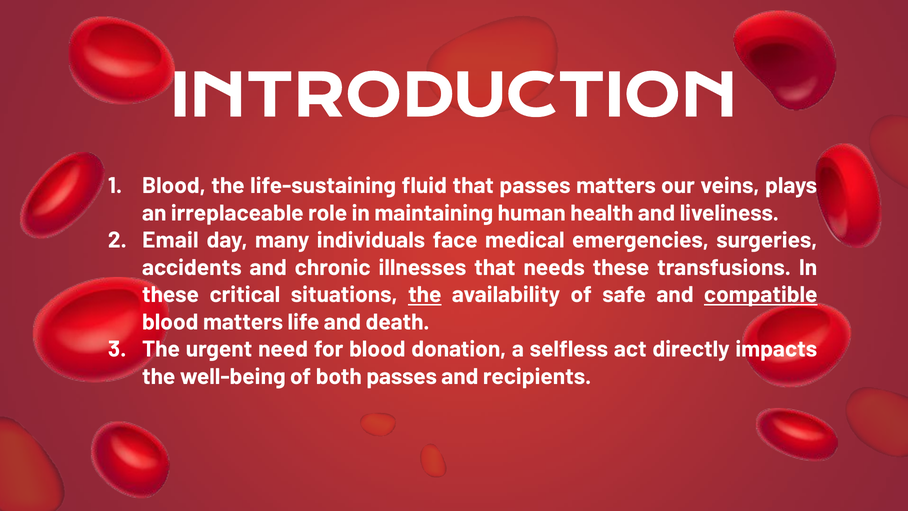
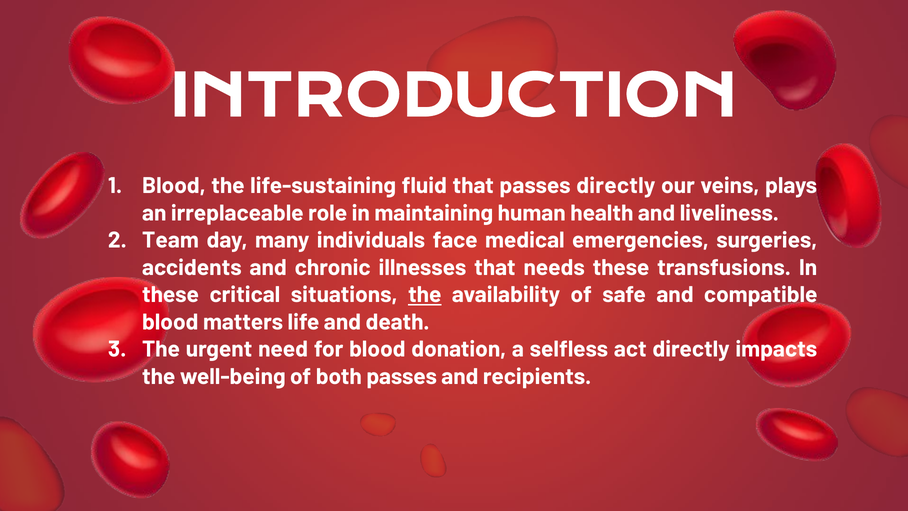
passes matters: matters -> directly
Email: Email -> Team
compatible underline: present -> none
